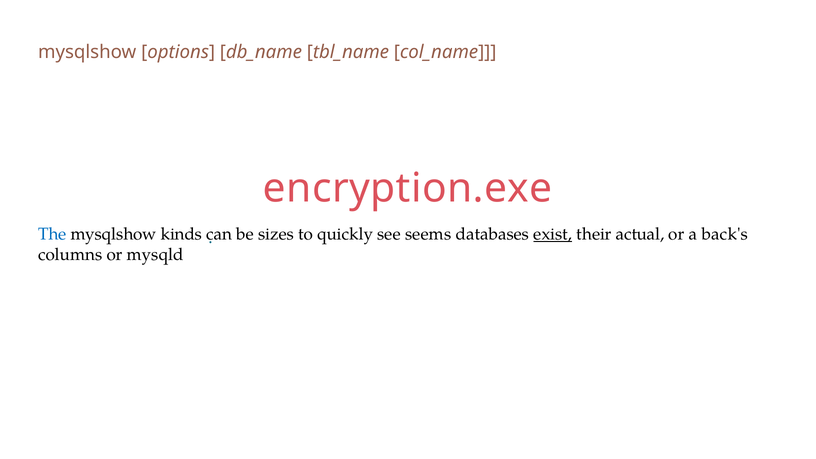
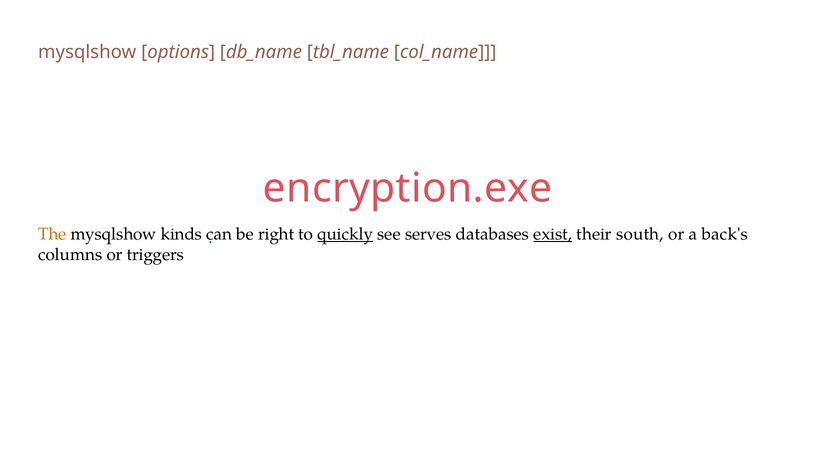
The colour: blue -> orange
sizes: sizes -> right
quickly underline: none -> present
seems: seems -> serves
actual: actual -> south
mysqld: mysqld -> triggers
